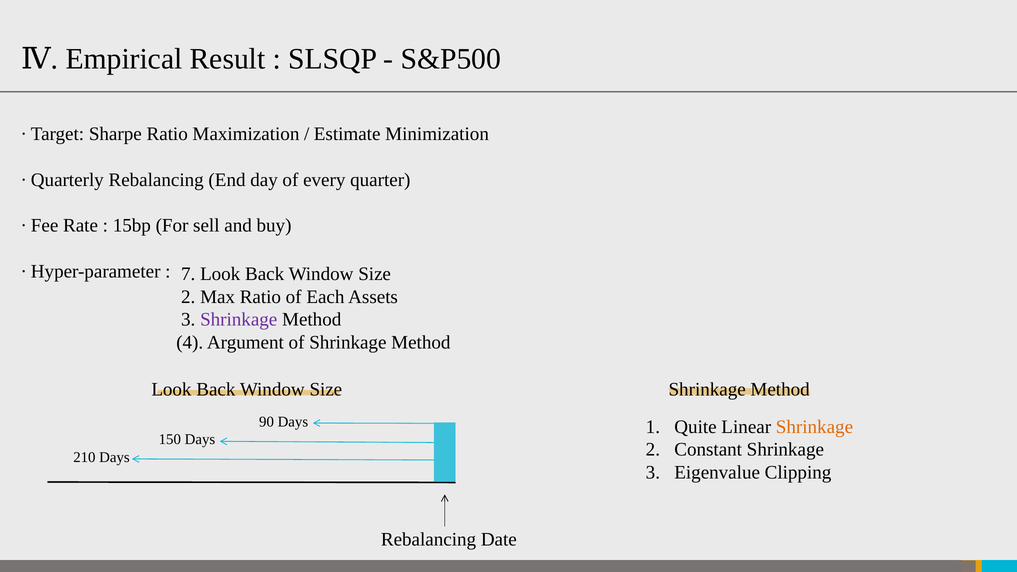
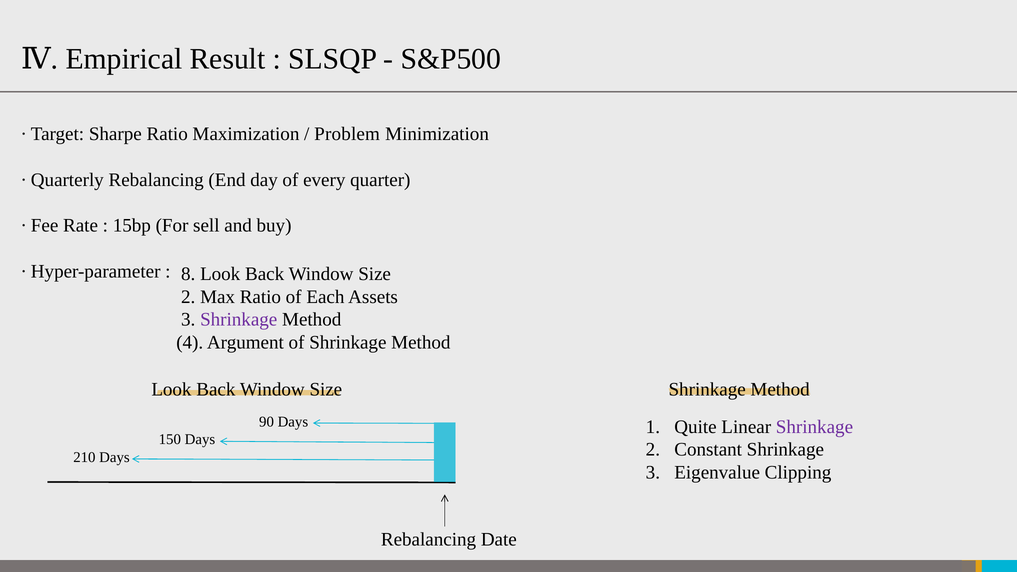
Estimate: Estimate -> Problem
7: 7 -> 8
Shrinkage at (814, 427) colour: orange -> purple
